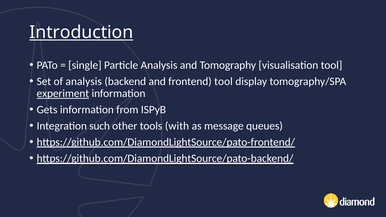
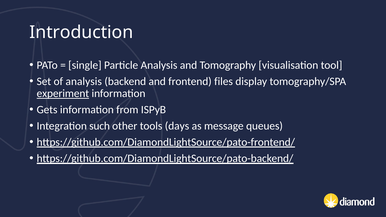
Introduction underline: present -> none
frontend tool: tool -> files
with: with -> days
